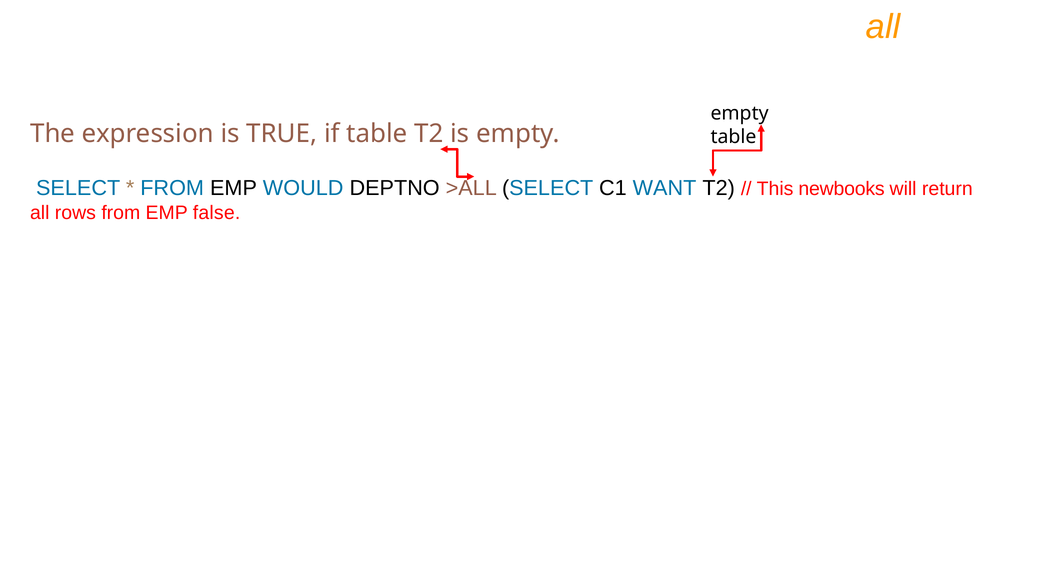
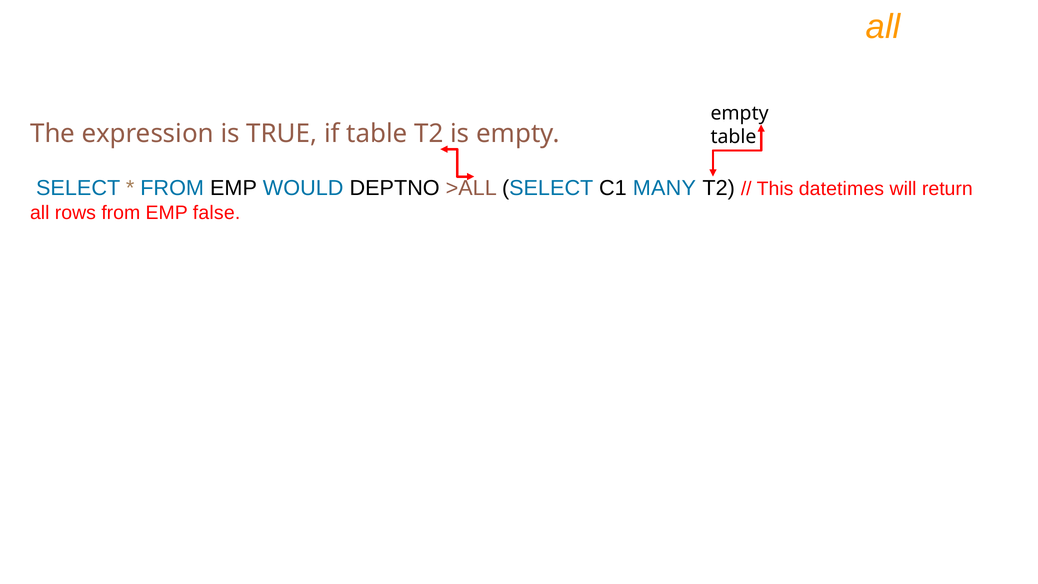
WANT: WANT -> MANY
newbooks: newbooks -> datetimes
